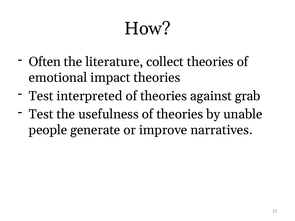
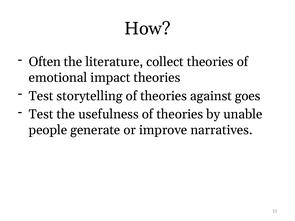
interpreted: interpreted -> storytelling
grab: grab -> goes
